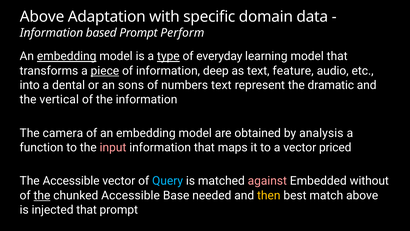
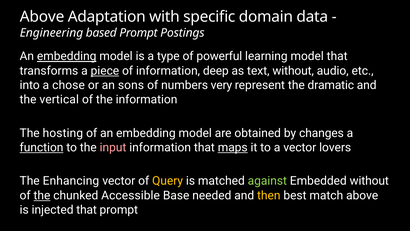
Information at (52, 33): Information -> Engineering
Perform: Perform -> Postings
type underline: present -> none
everyday: everyday -> powerful
text feature: feature -> without
dental: dental -> chose
numbers text: text -> very
camera: camera -> hosting
analysis: analysis -> changes
function underline: none -> present
maps underline: none -> present
priced: priced -> lovers
The Accessible: Accessible -> Enhancing
Query colour: light blue -> yellow
against colour: pink -> light green
